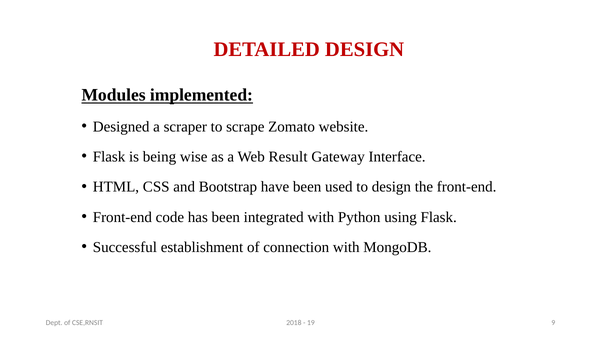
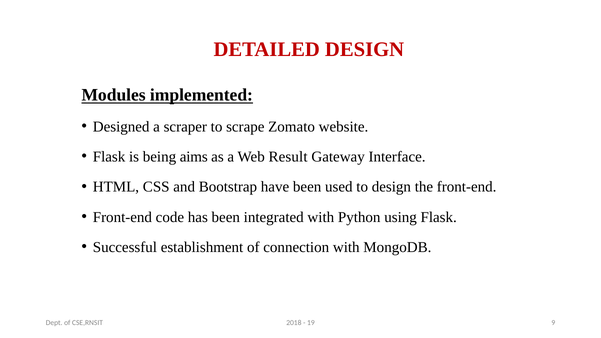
wise: wise -> aims
